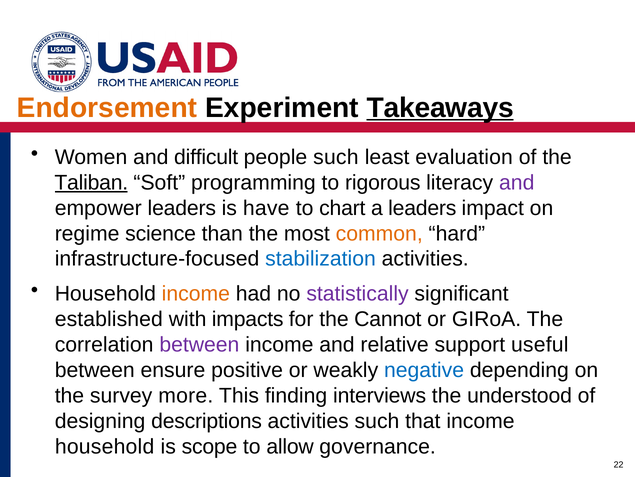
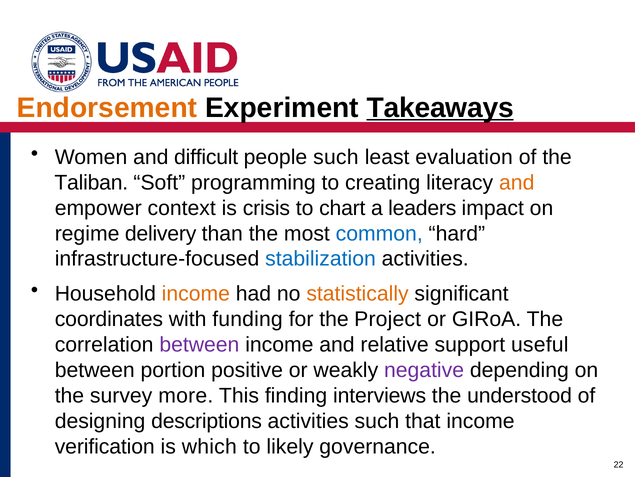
Taliban underline: present -> none
rigorous: rigorous -> creating
and at (517, 182) colour: purple -> orange
empower leaders: leaders -> context
have: have -> crisis
science: science -> delivery
common colour: orange -> blue
statistically colour: purple -> orange
established: established -> coordinates
impacts: impacts -> funding
Cannot: Cannot -> Project
ensure: ensure -> portion
negative colour: blue -> purple
household at (105, 446): household -> verification
scope: scope -> which
allow: allow -> likely
